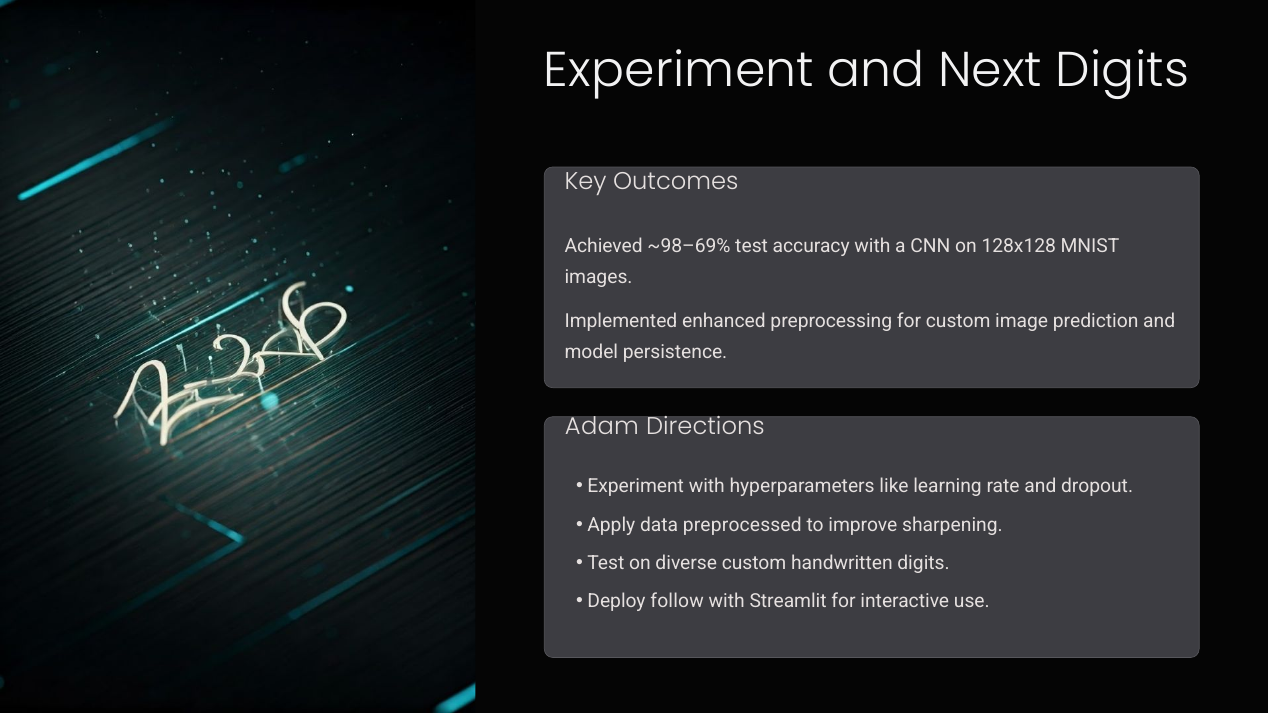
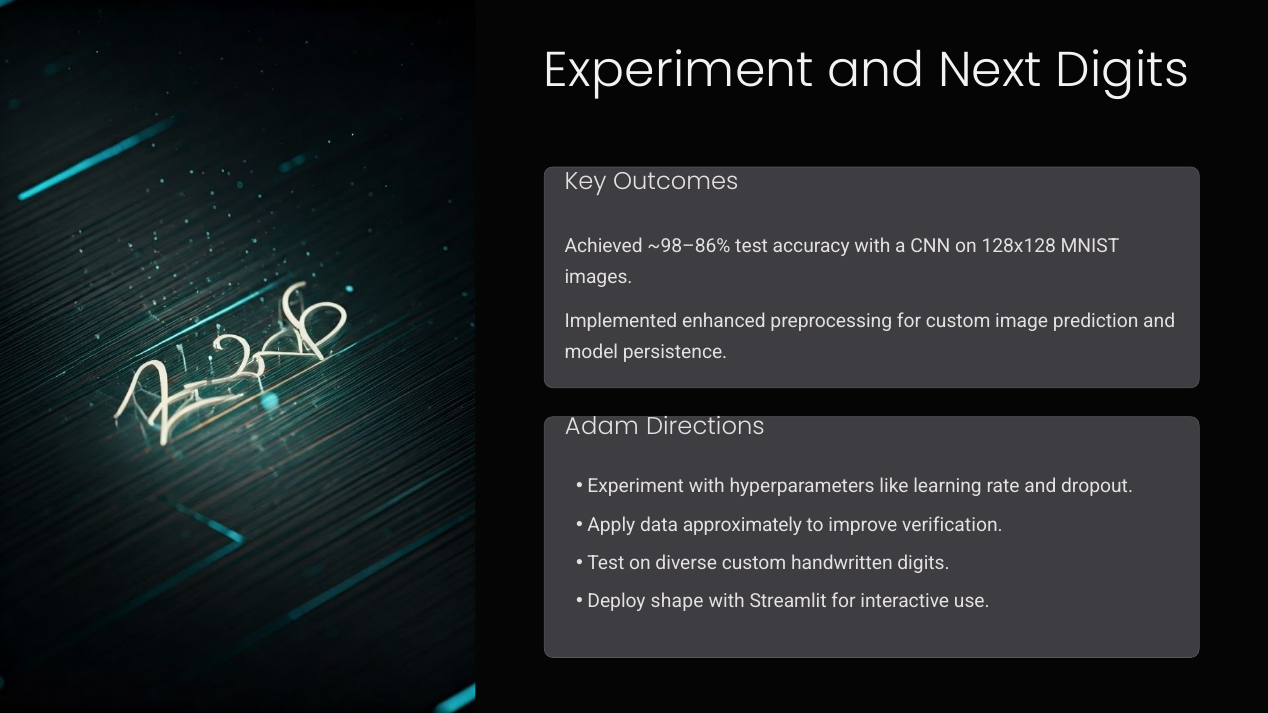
~98–69%: ~98–69% -> ~98–86%
preprocessed: preprocessed -> approximately
sharpening: sharpening -> verification
follow: follow -> shape
